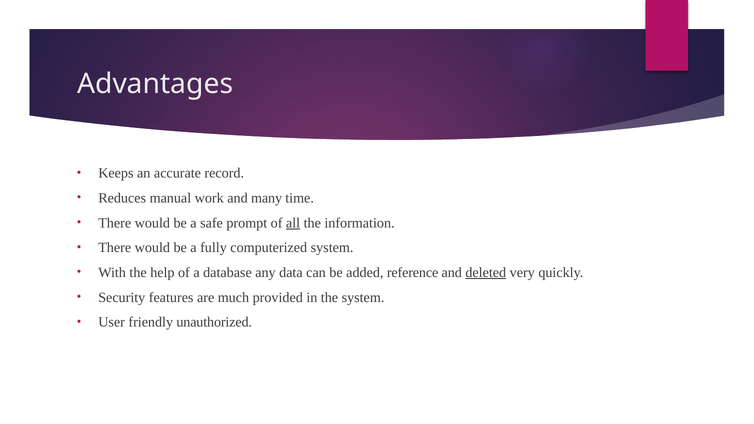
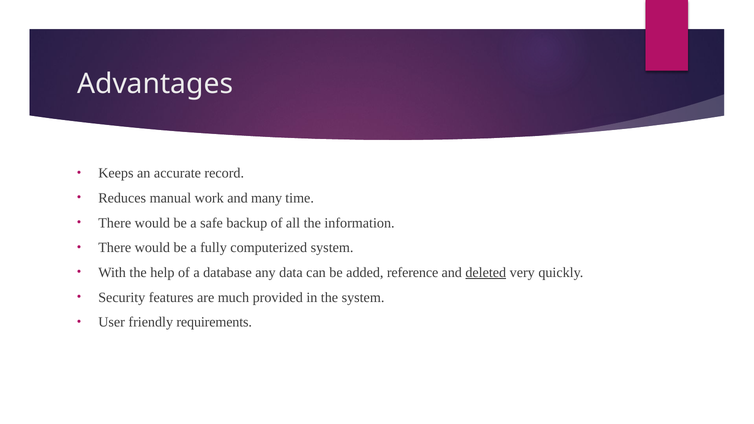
prompt: prompt -> backup
all underline: present -> none
unauthorized: unauthorized -> requirements
